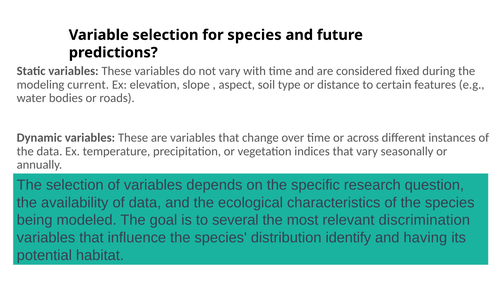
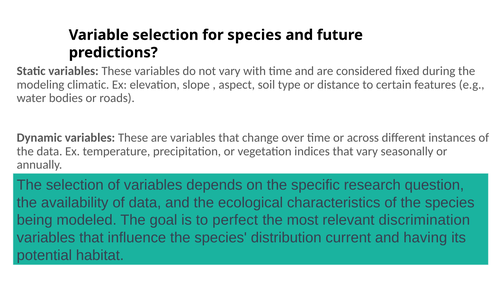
current: current -> climatic
several: several -> perfect
identify: identify -> current
